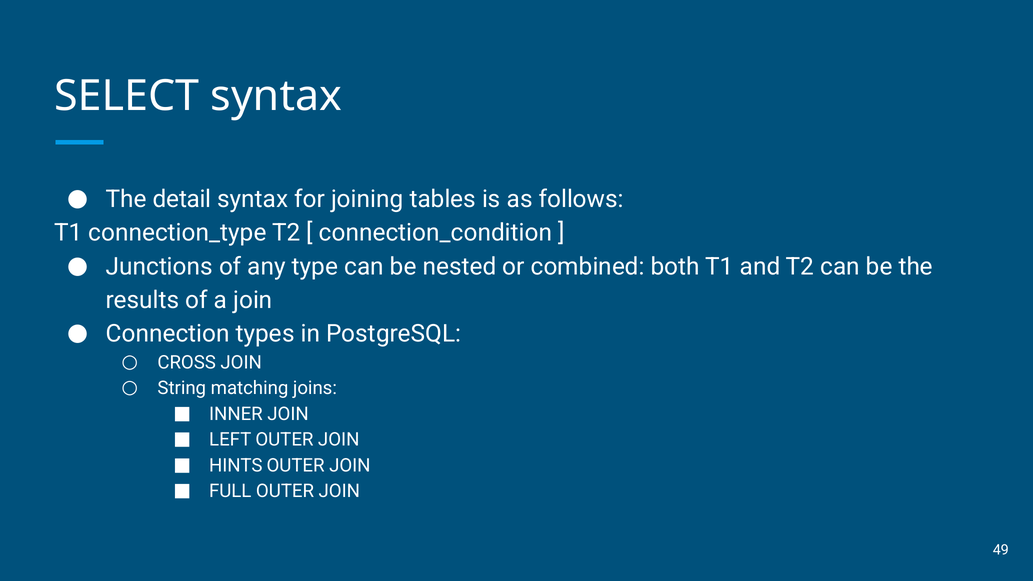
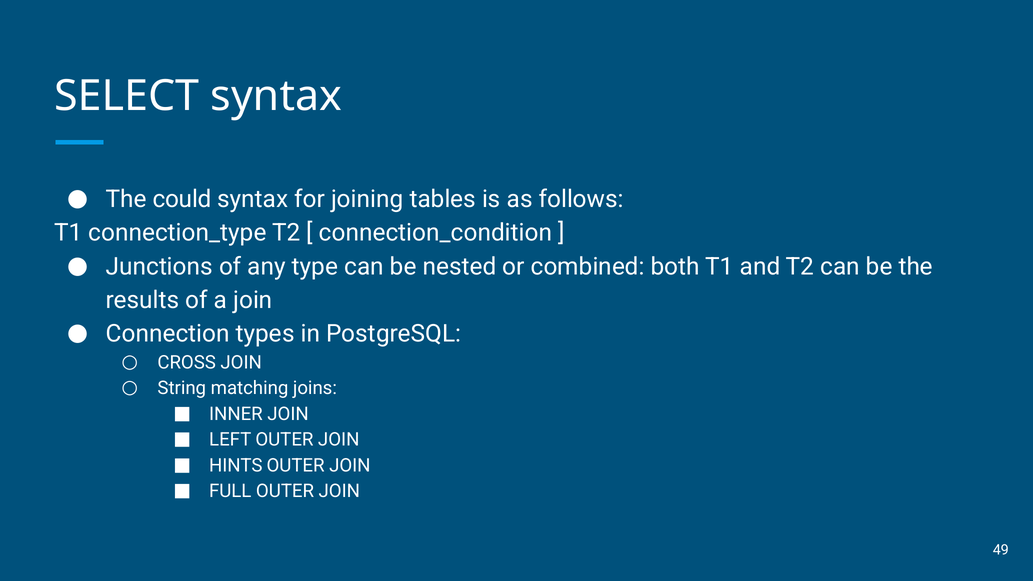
detail: detail -> could
